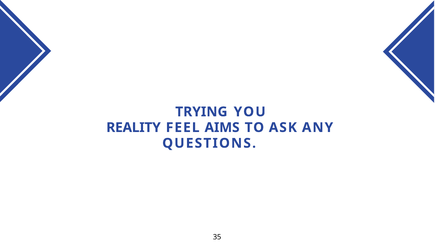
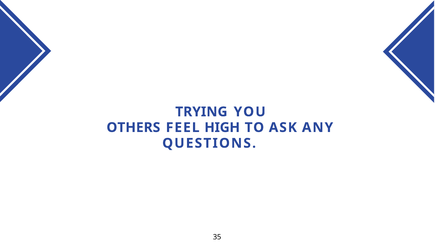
REALITY: REALITY -> OTHERS
AIMS: AIMS -> HIGH
